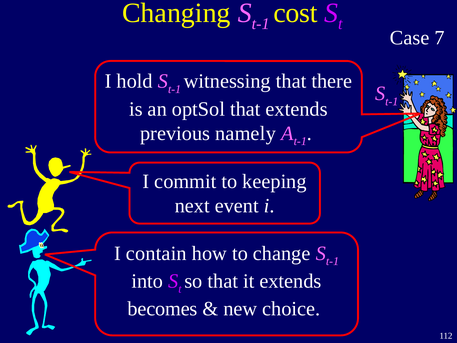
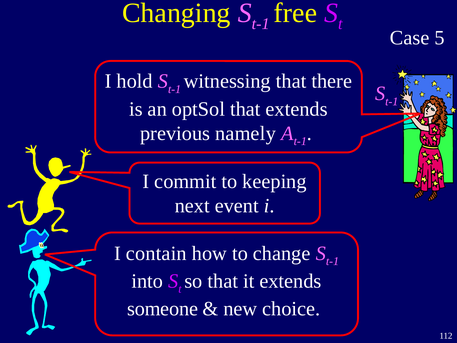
cost: cost -> free
7: 7 -> 5
becomes: becomes -> someone
